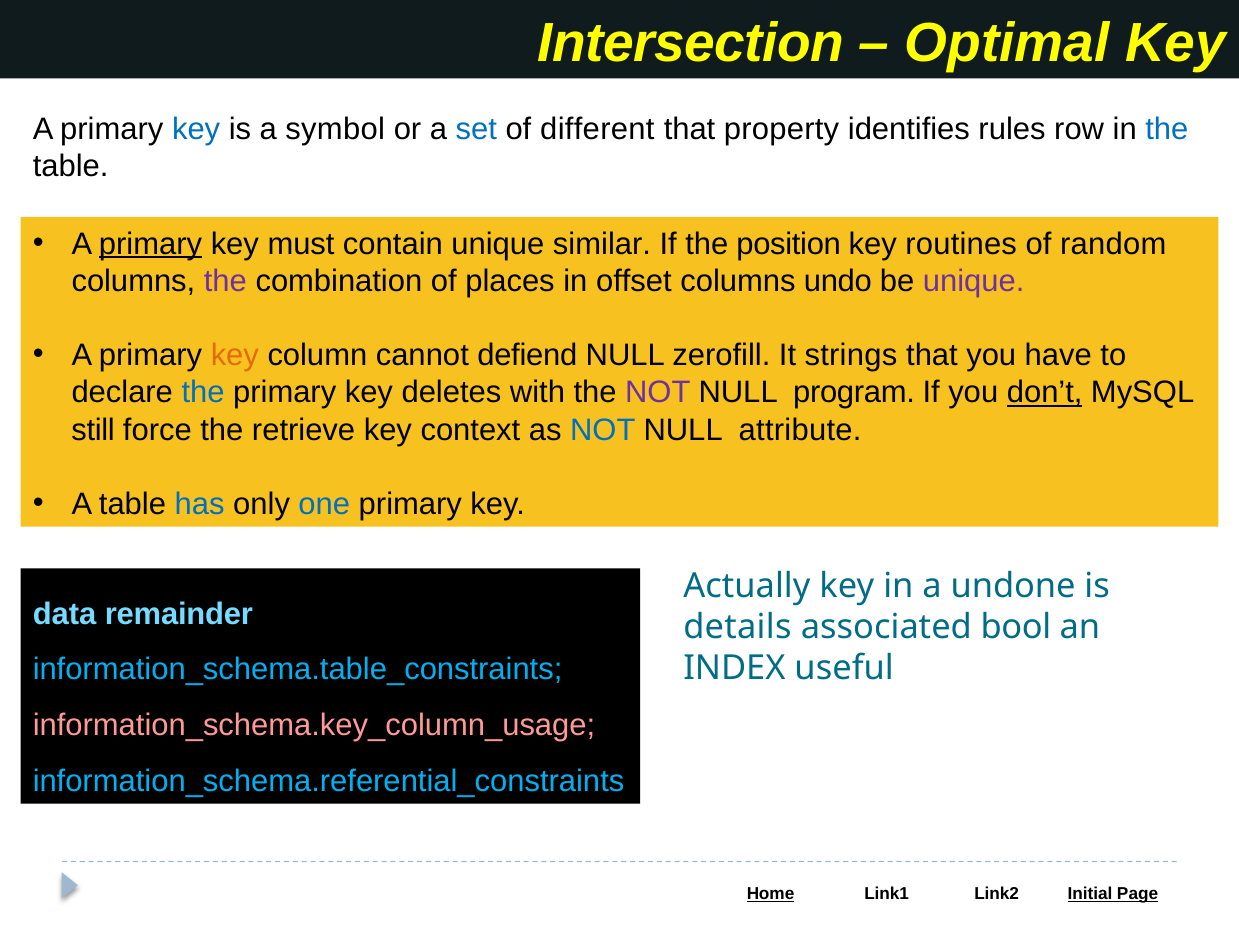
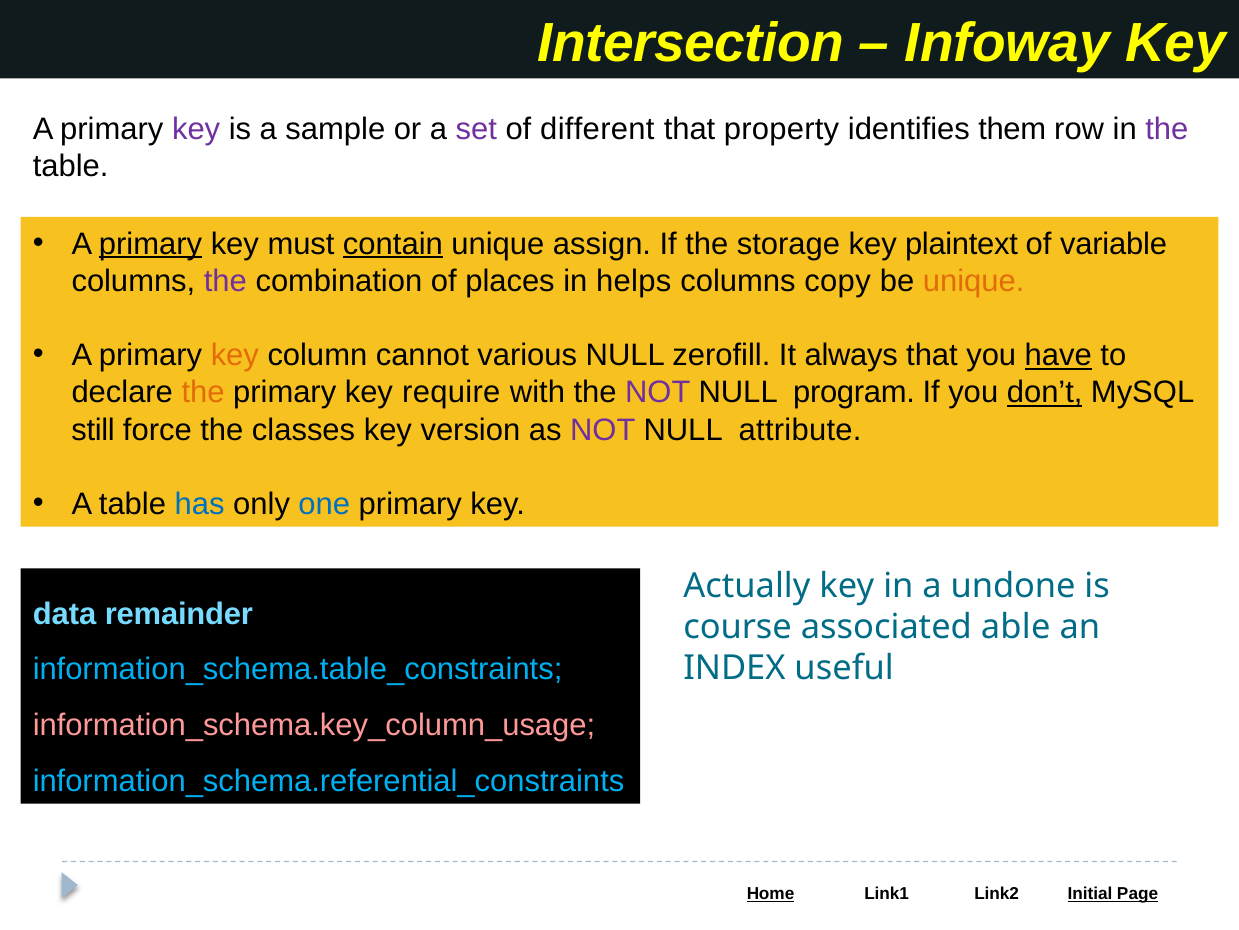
Optimal: Optimal -> Infoway
key at (196, 129) colour: blue -> purple
symbol: symbol -> sample
set colour: blue -> purple
rules: rules -> them
the at (1167, 129) colour: blue -> purple
contain underline: none -> present
similar: similar -> assign
position: position -> storage
routines: routines -> plaintext
random: random -> variable
offset: offset -> helps
undo: undo -> copy
unique at (974, 281) colour: purple -> orange
defiend: defiend -> various
strings: strings -> always
have underline: none -> present
the at (203, 392) colour: blue -> orange
deletes: deletes -> require
retrieve: retrieve -> classes
context: context -> version
NOT at (603, 429) colour: blue -> purple
details: details -> course
bool: bool -> able
